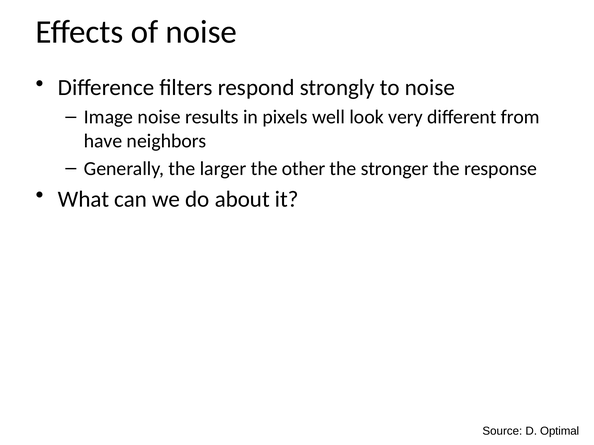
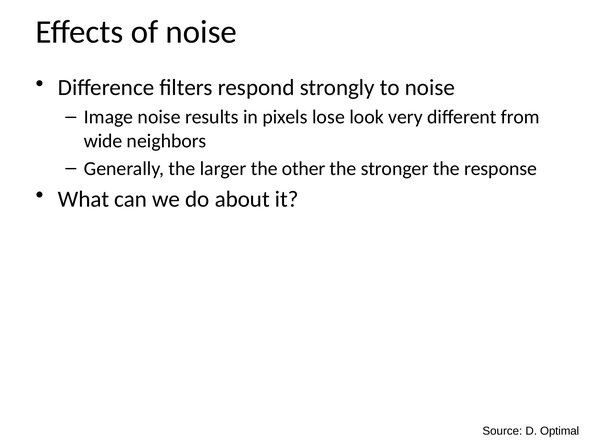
well: well -> lose
have: have -> wide
